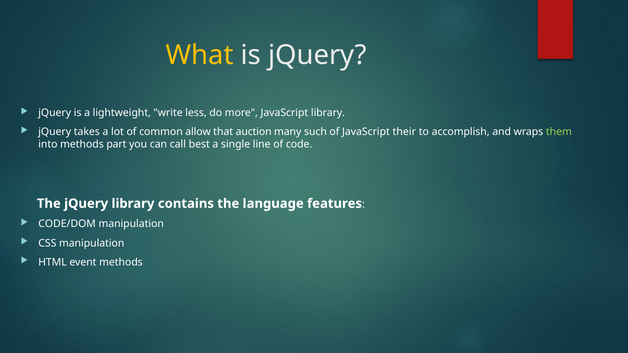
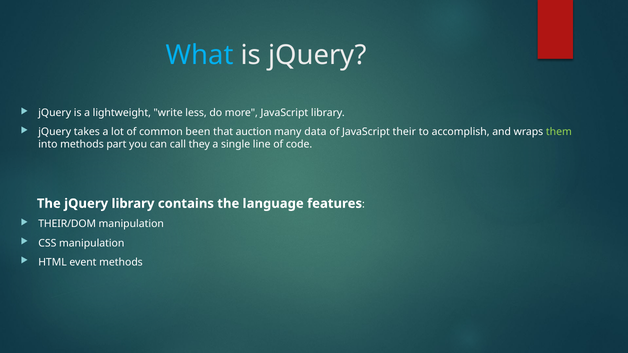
What colour: yellow -> light blue
allow: allow -> been
such: such -> data
best: best -> they
CODE/DOM: CODE/DOM -> THEIR/DOM
